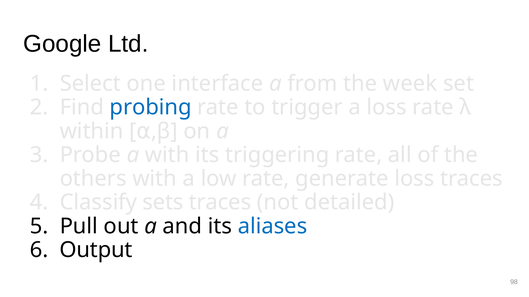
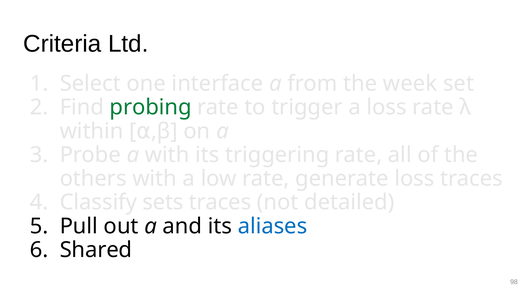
Google: Google -> Criteria
probing colour: blue -> green
Output: Output -> Shared
